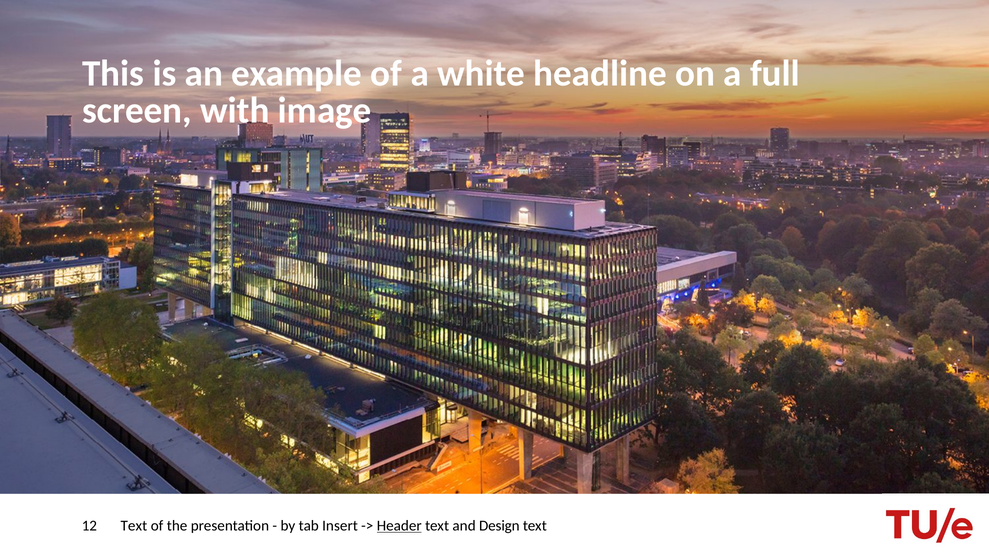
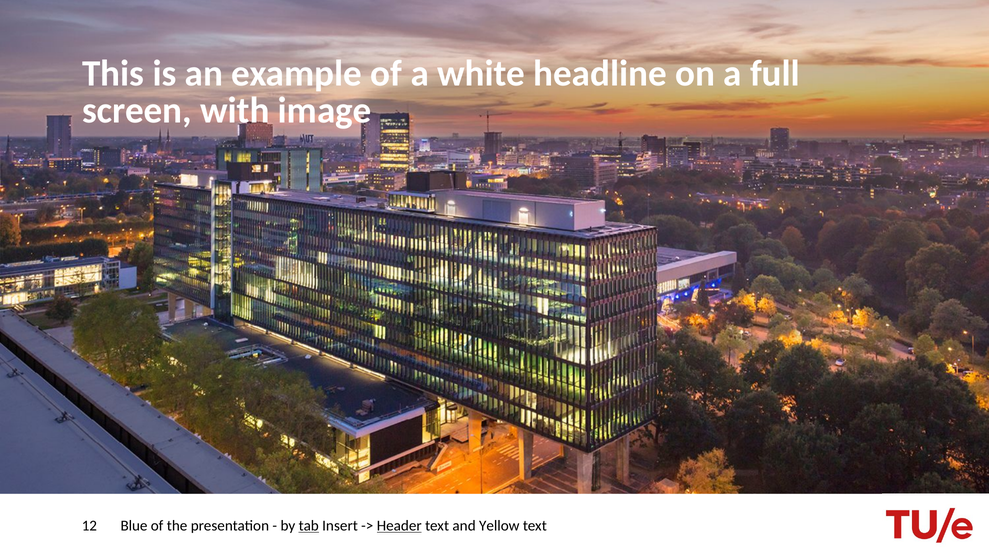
Text at (134, 526): Text -> Blue
tab underline: none -> present
Design: Design -> Yellow
